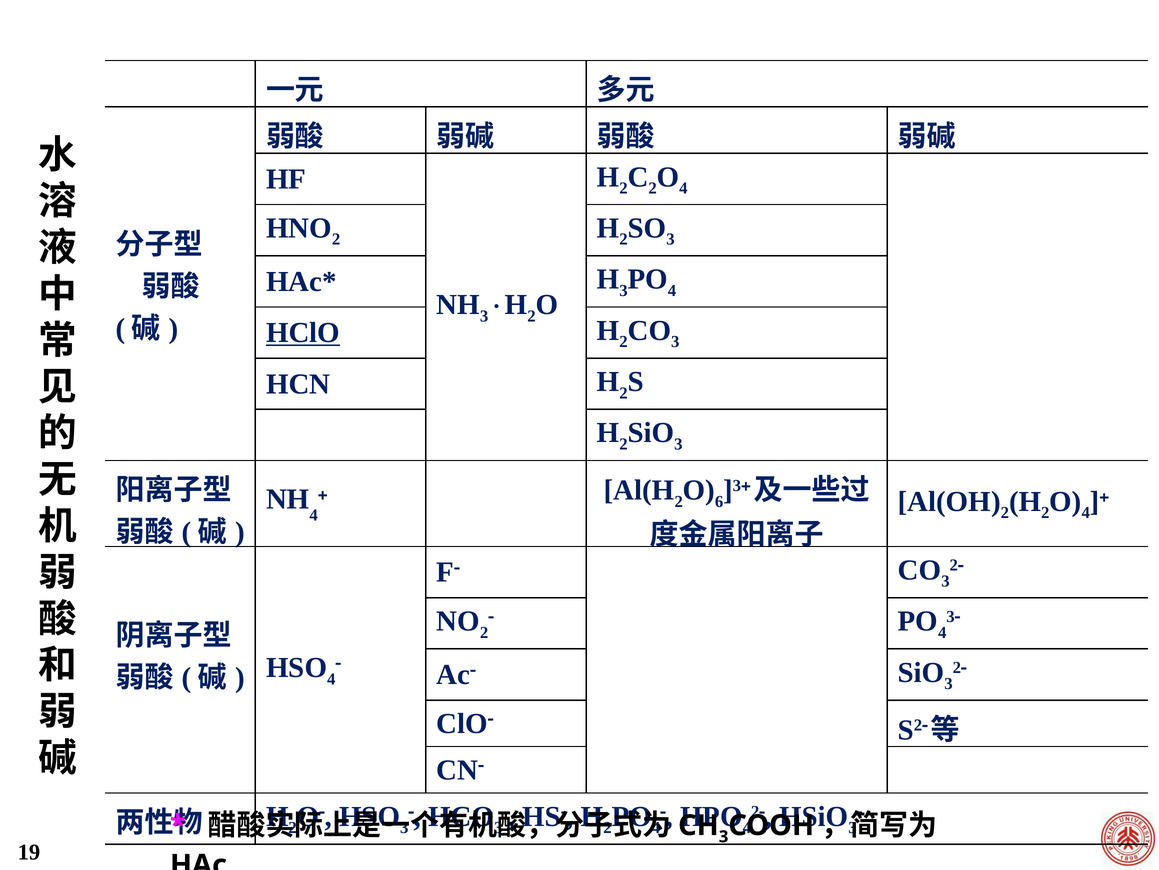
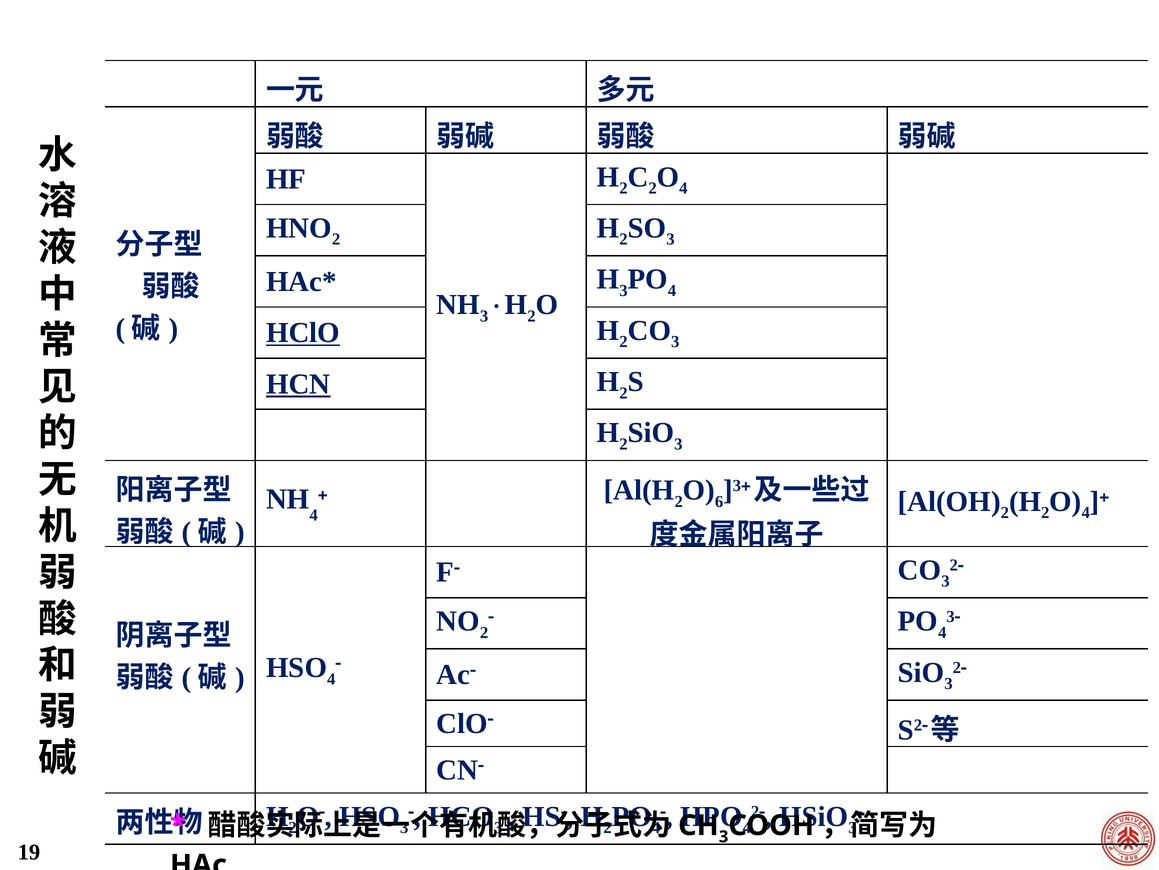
HCN underline: none -> present
